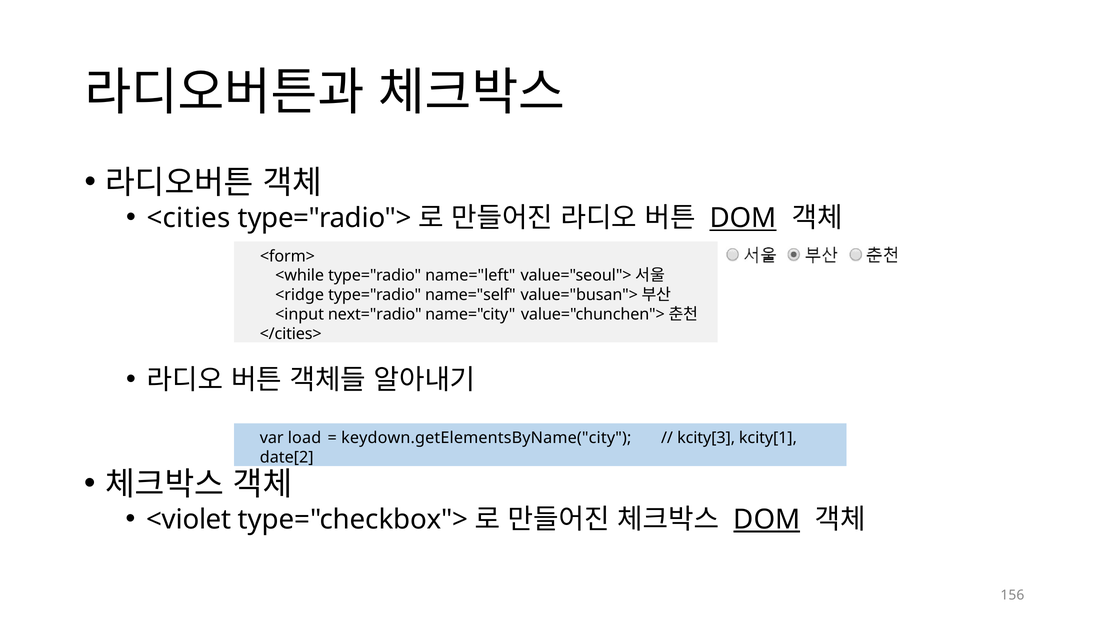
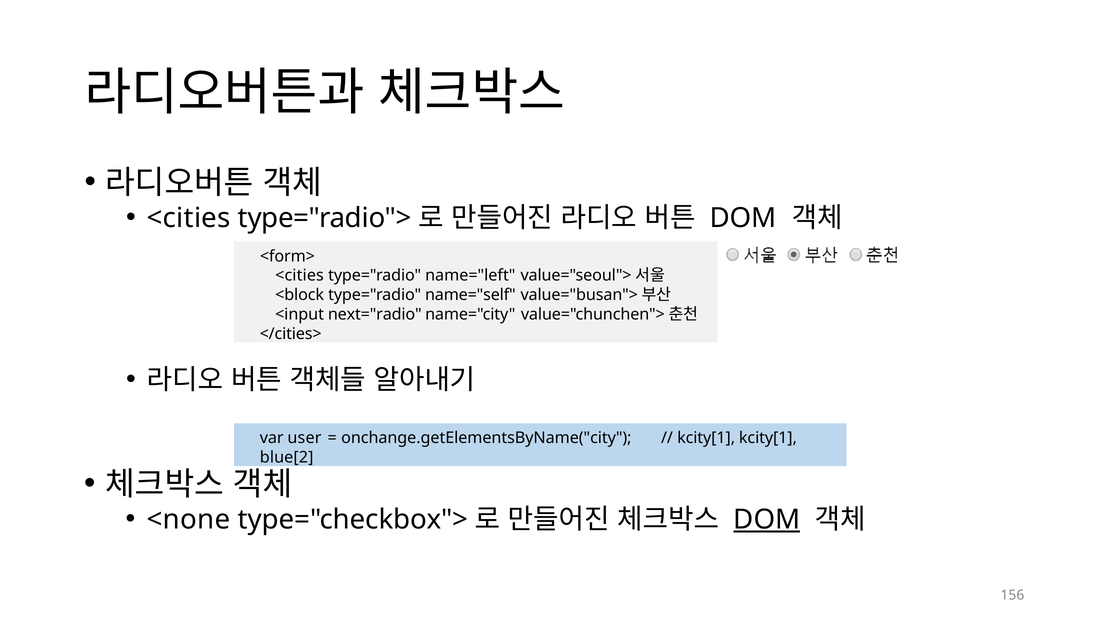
DOM at (743, 218) underline: present -> none
<while at (300, 276): <while -> <cities
<ridge: <ridge -> <block
load: load -> user
keydown.getElementsByName("city: keydown.getElementsByName("city -> onchange.getElementsByName("city
kcity[3 at (706, 438): kcity[3 -> kcity[1
date[2: date[2 -> blue[2
<violet: <violet -> <none
